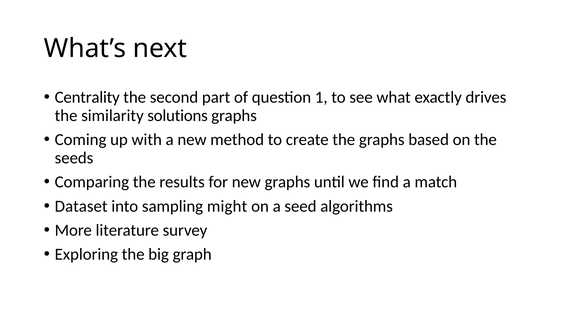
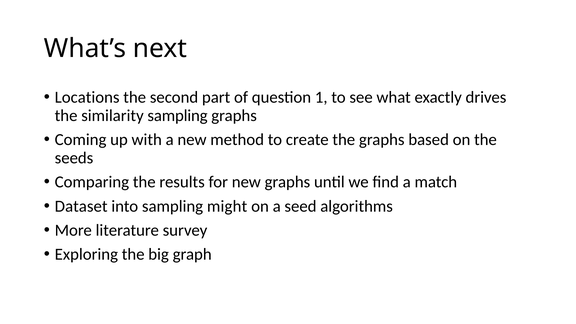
Centrality: Centrality -> Locations
similarity solutions: solutions -> sampling
